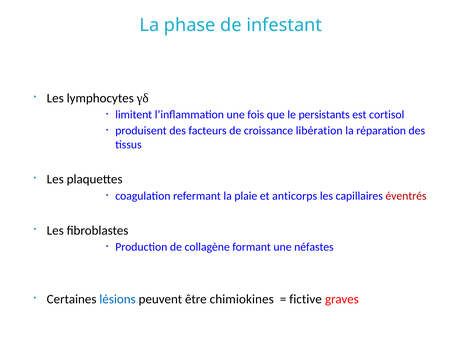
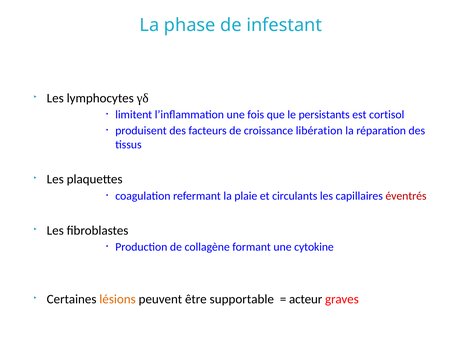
anticorps: anticorps -> circulants
néfastes: néfastes -> cytokine
lésions colour: blue -> orange
chimiokines: chimiokines -> supportable
fictive: fictive -> acteur
